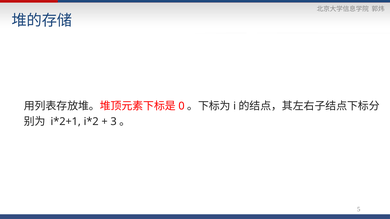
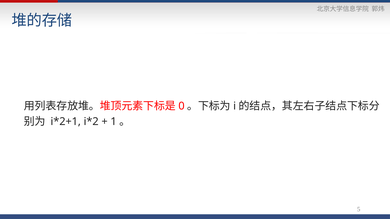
3: 3 -> 1
